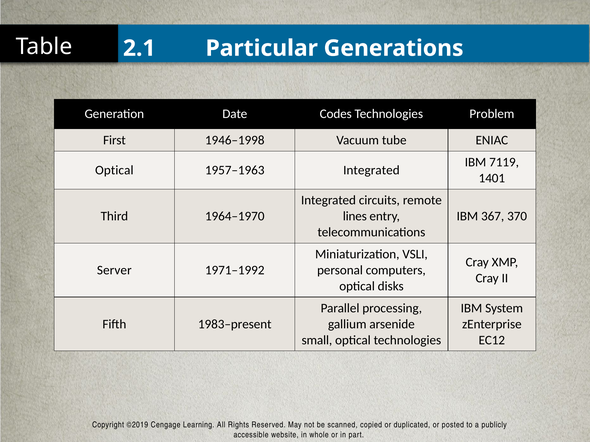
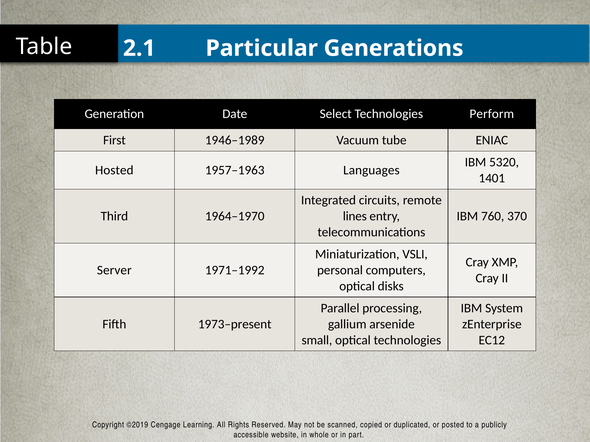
Codes: Codes -> Select
Problem: Problem -> Perform
1946–1998: 1946–1998 -> 1946–1989
7119: 7119 -> 5320
Optical at (114, 170): Optical -> Hosted
1957–1963 Integrated: Integrated -> Languages
367: 367 -> 760
1983–present: 1983–present -> 1973–present
